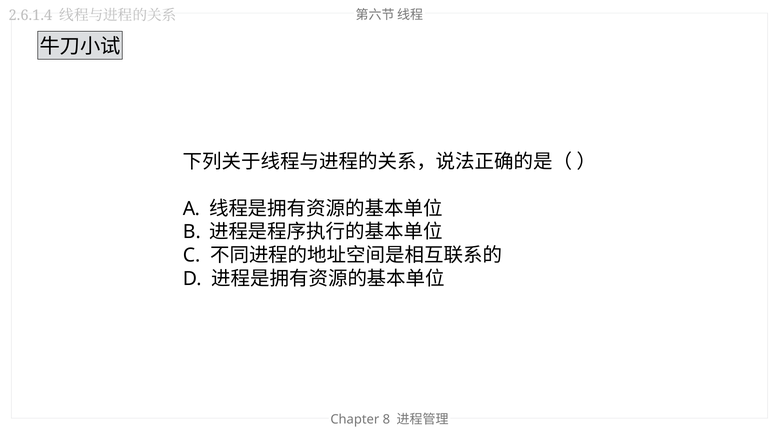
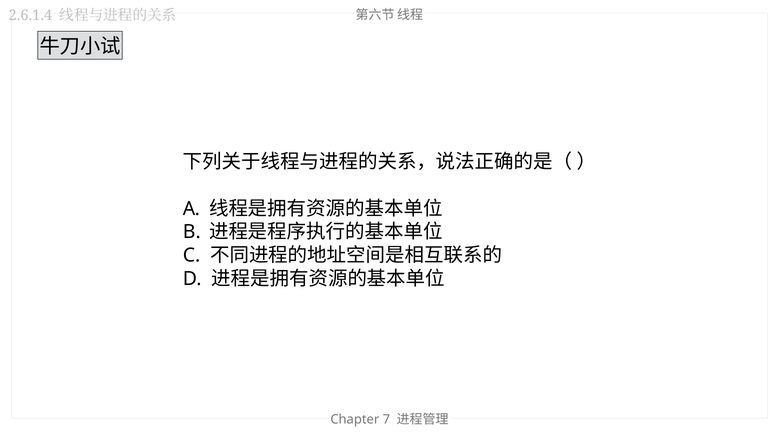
8: 8 -> 7
